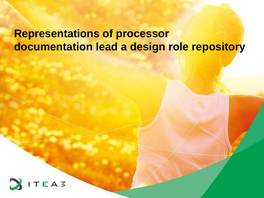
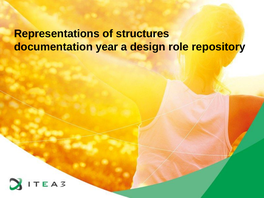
processor: processor -> structures
lead: lead -> year
